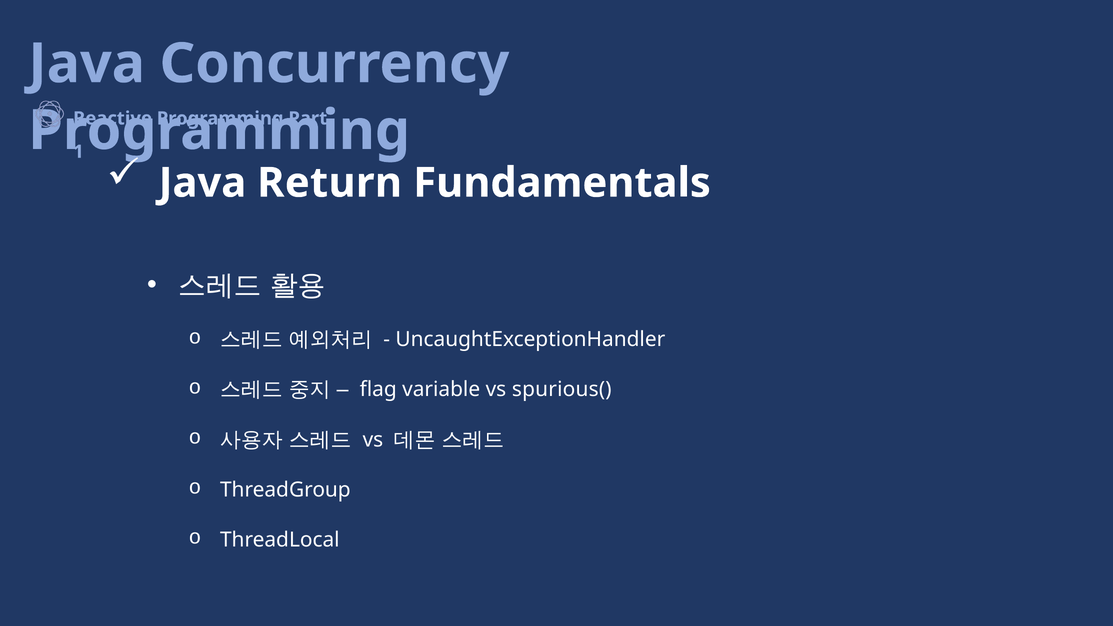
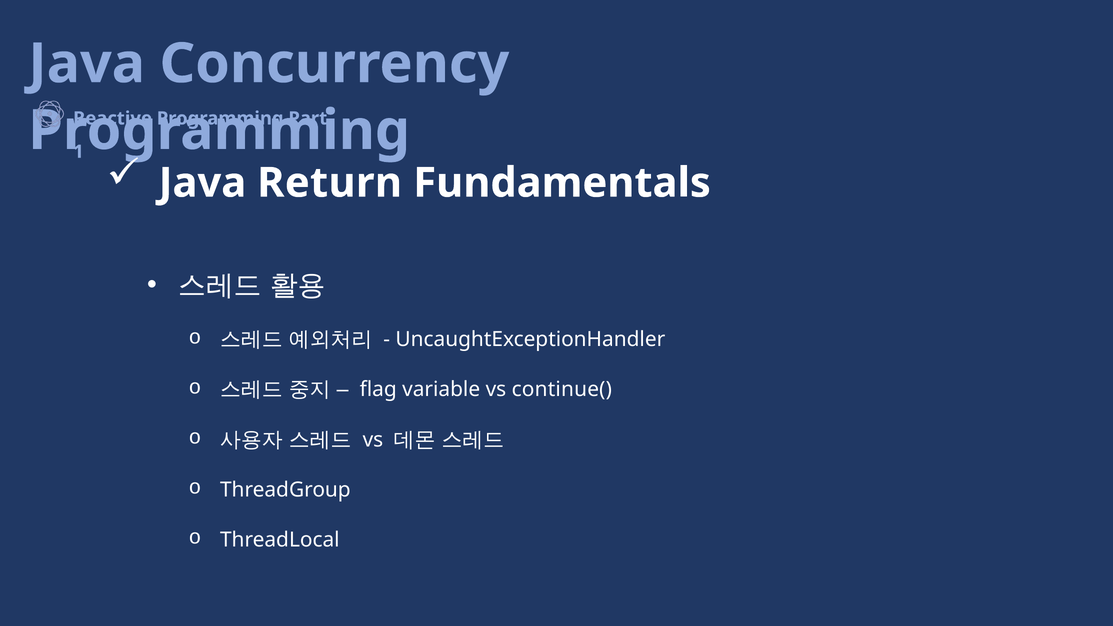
spurious(: spurious( -> continue(
